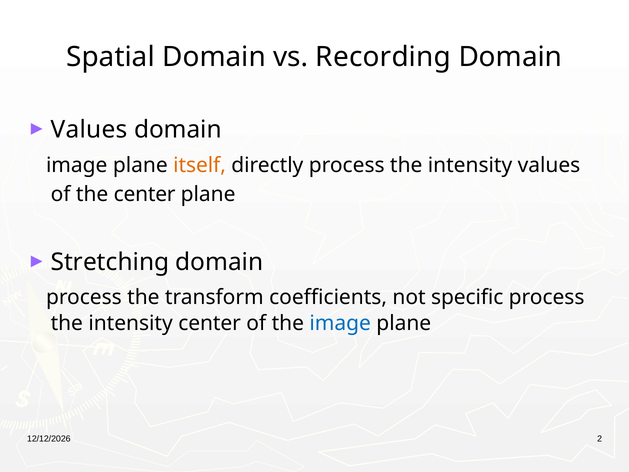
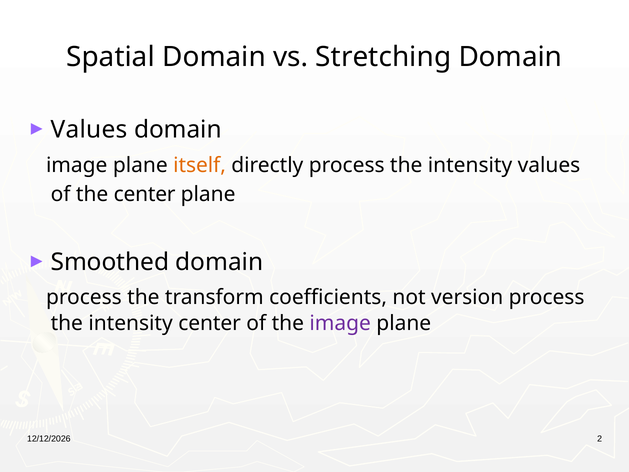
Recording: Recording -> Stretching
Stretching: Stretching -> Smoothed
specific: specific -> version
image at (340, 323) colour: blue -> purple
